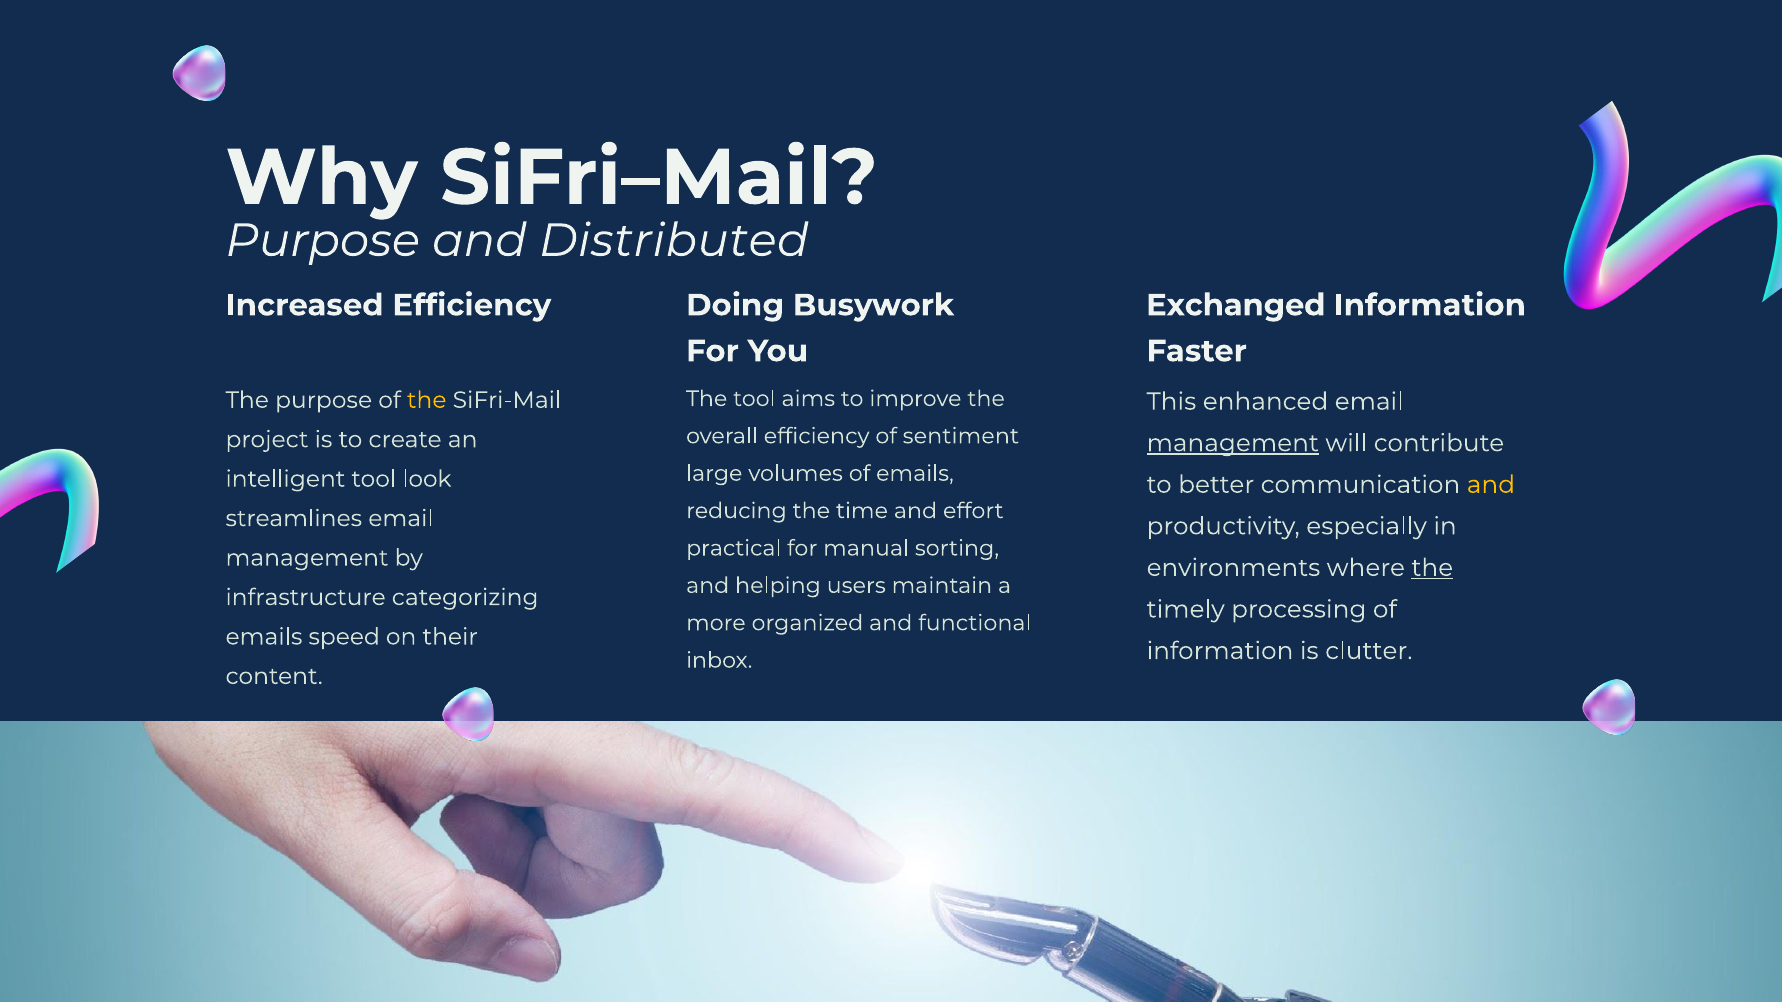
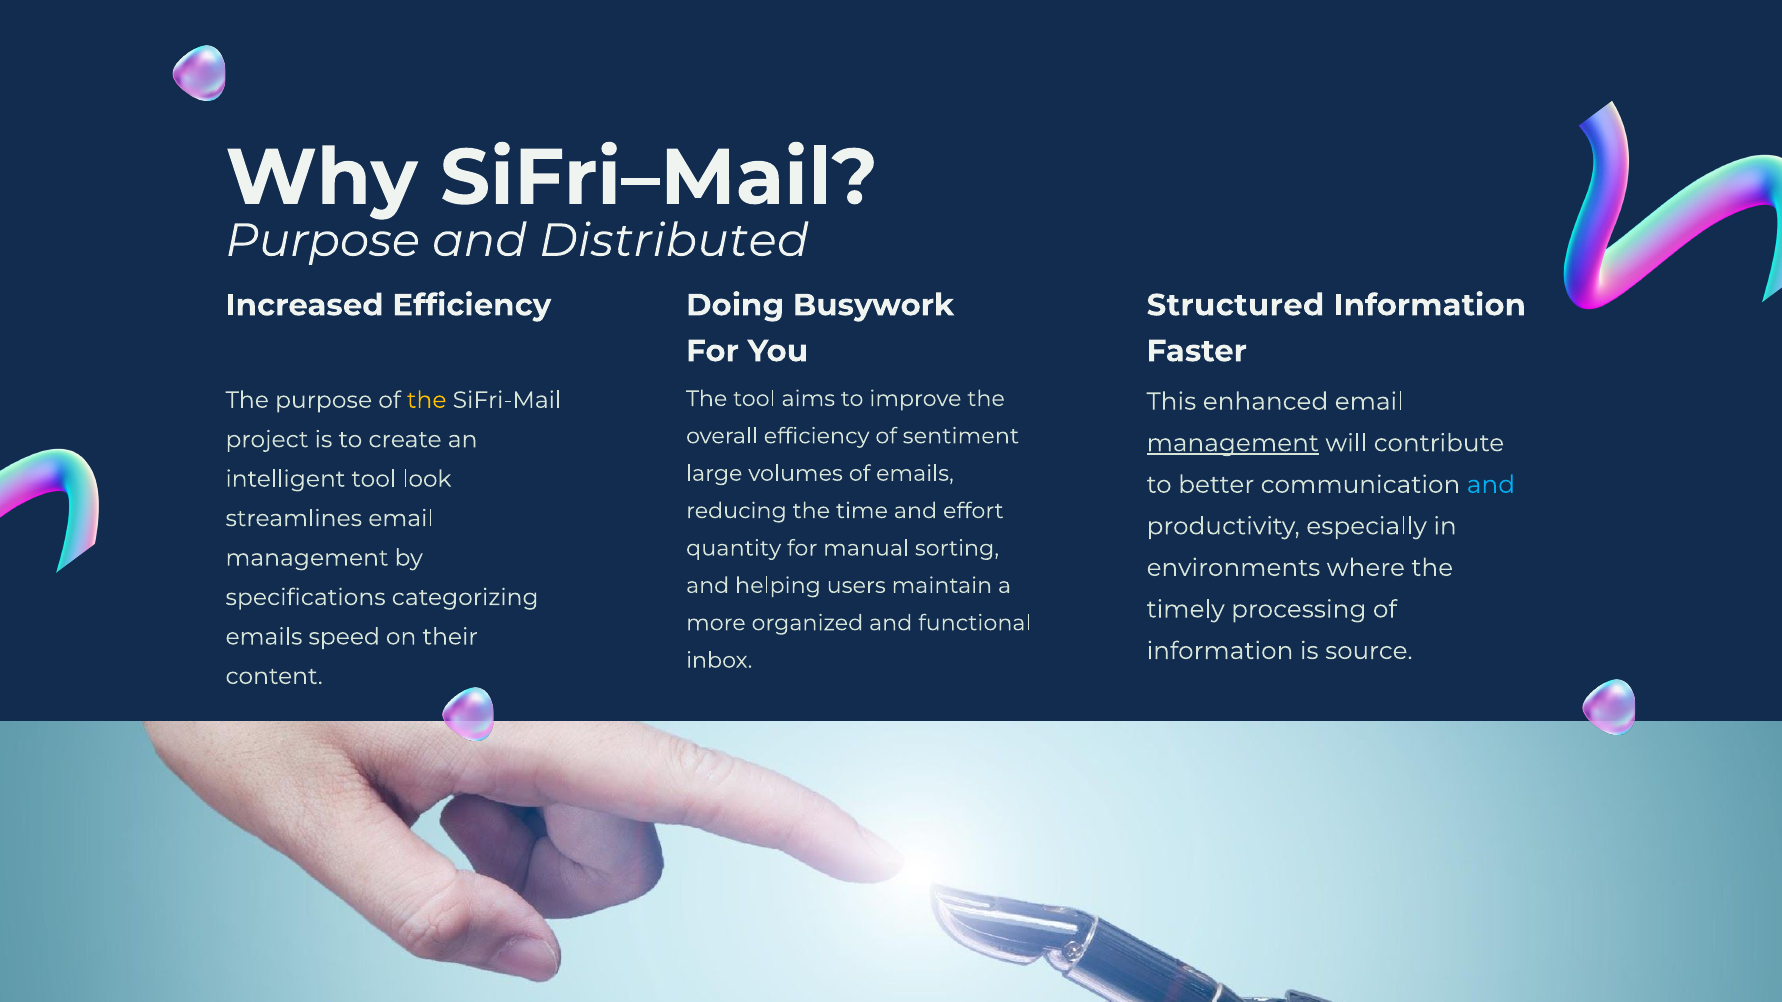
Exchanged: Exchanged -> Structured
and at (1491, 485) colour: yellow -> light blue
practical: practical -> quantity
the at (1432, 568) underline: present -> none
infrastructure: infrastructure -> specifications
clutter: clutter -> source
